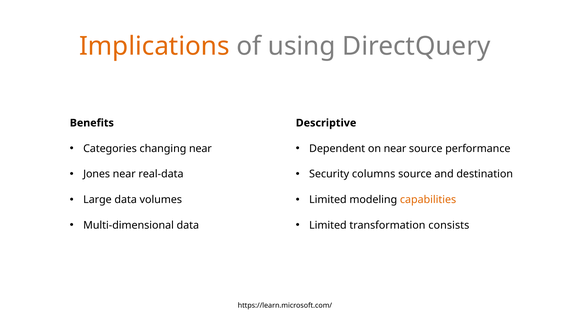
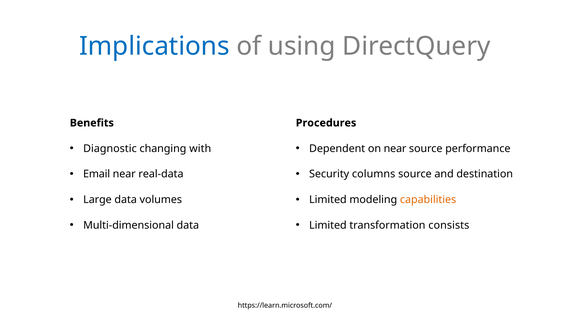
Implications colour: orange -> blue
Descriptive: Descriptive -> Procedures
Categories: Categories -> Diagnostic
changing near: near -> with
Jones: Jones -> Email
